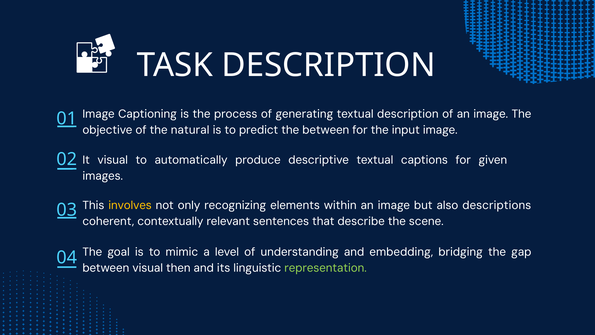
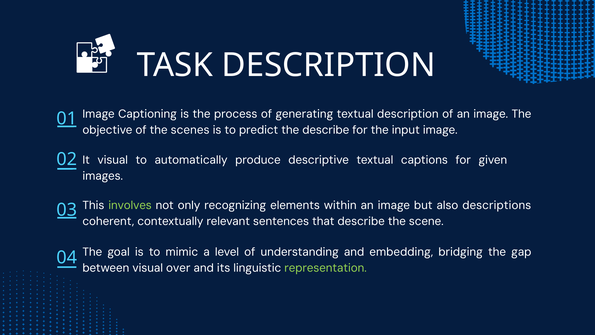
natural: natural -> scenes
the between: between -> describe
involves colour: yellow -> light green
then: then -> over
